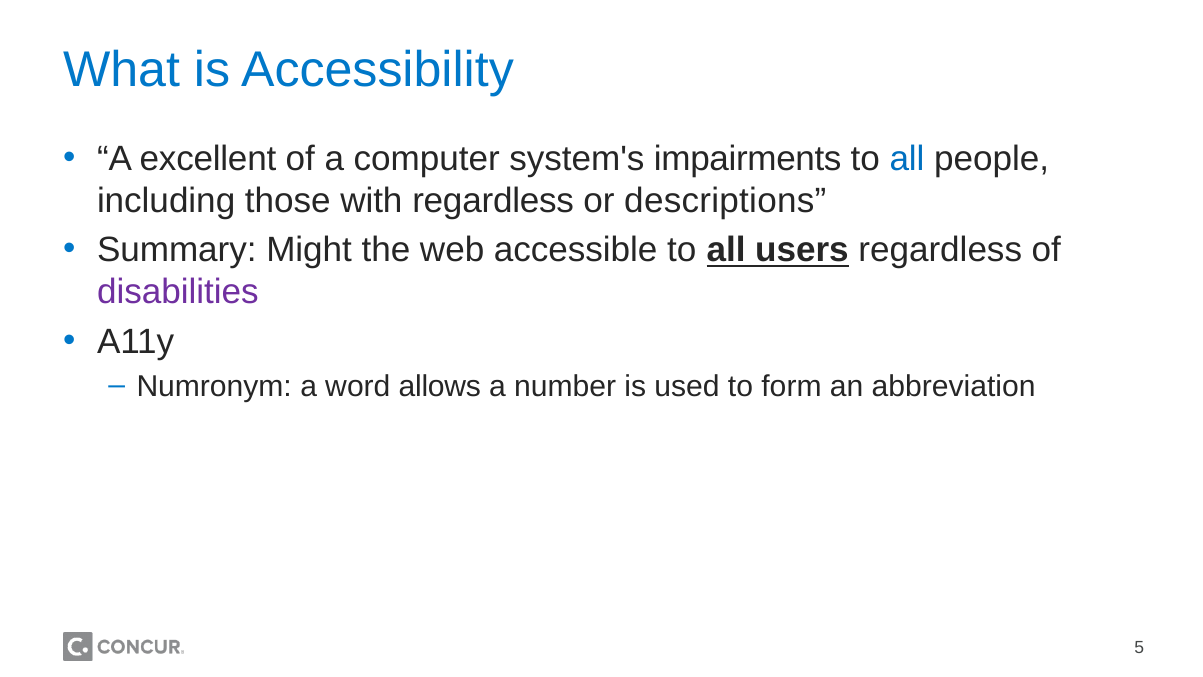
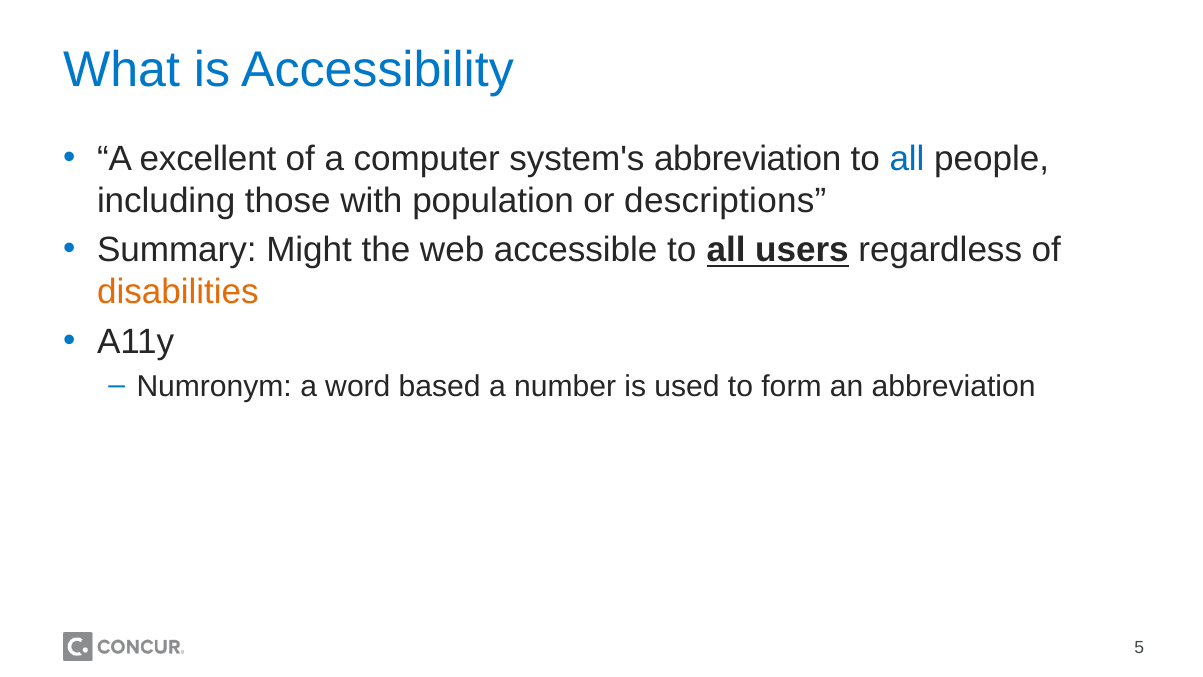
system's impairments: impairments -> abbreviation
with regardless: regardless -> population
disabilities colour: purple -> orange
allows: allows -> based
